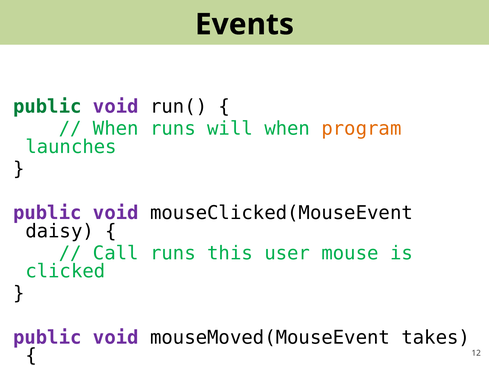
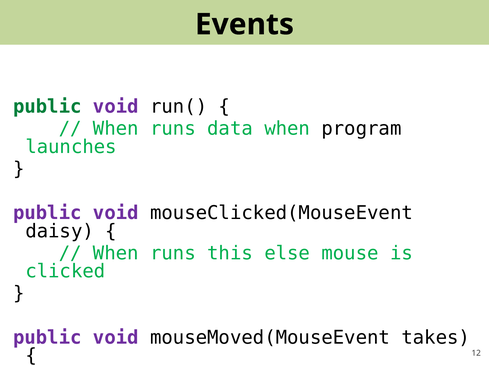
will: will -> data
program colour: orange -> black
Call at (116, 254): Call -> When
user: user -> else
